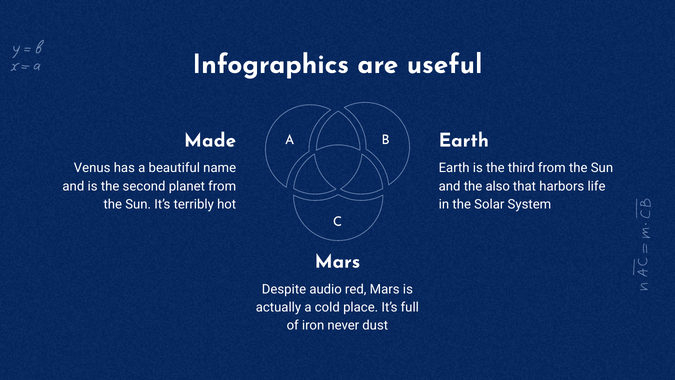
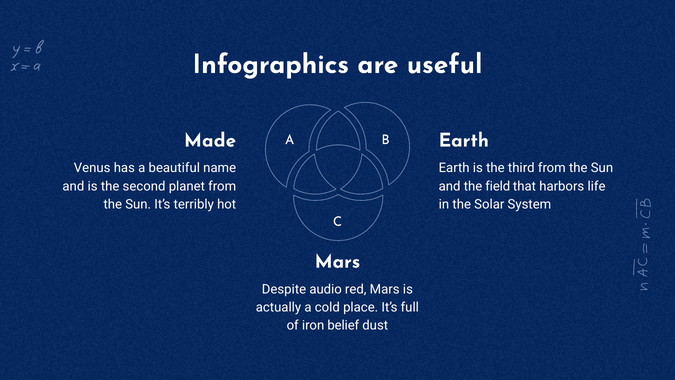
also: also -> field
never: never -> belief
